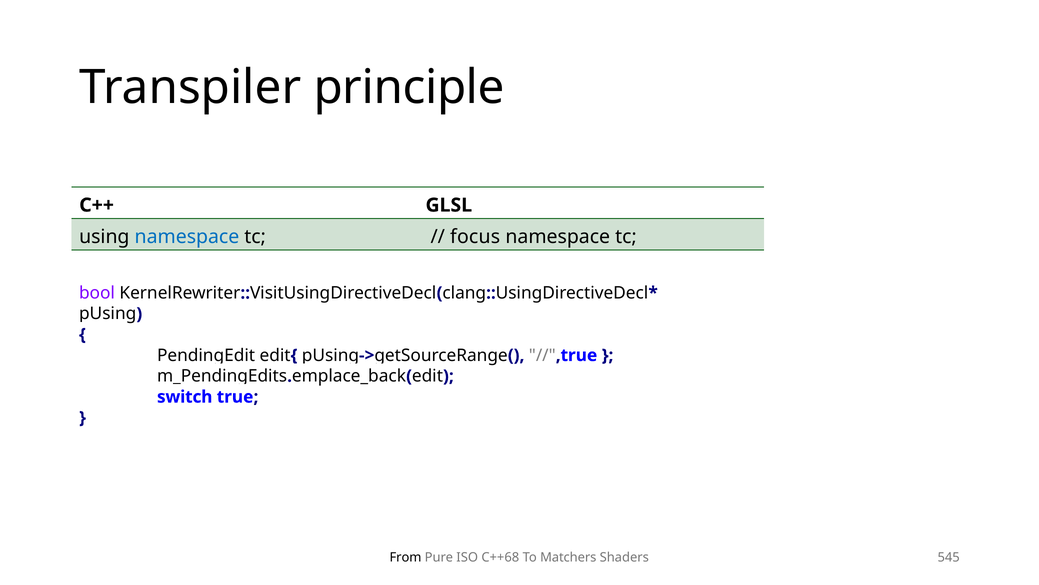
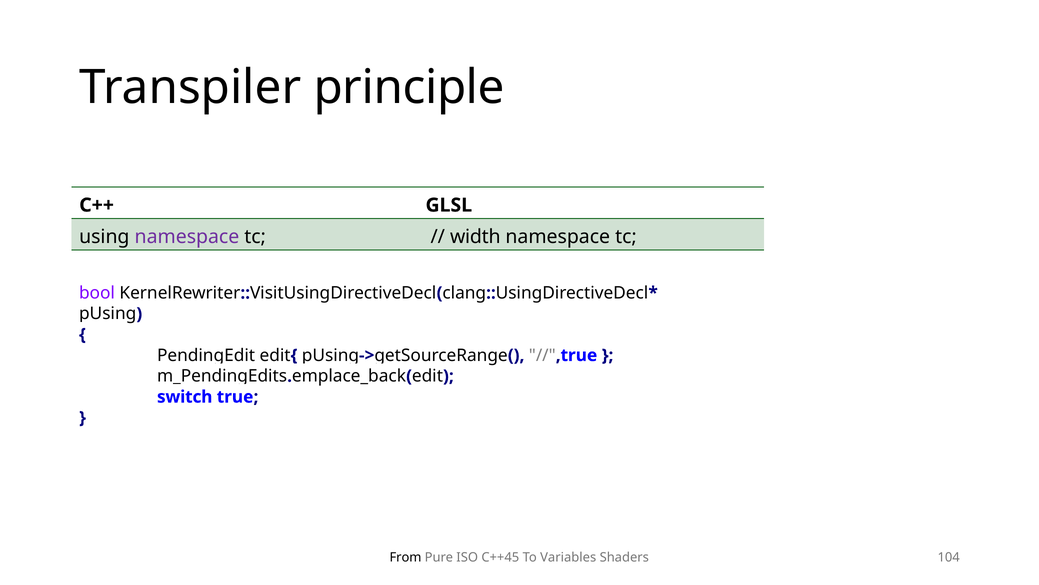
namespace at (187, 237) colour: blue -> purple
focus: focus -> width
C++68: C++68 -> C++45
Matchers: Matchers -> Variables
545: 545 -> 104
